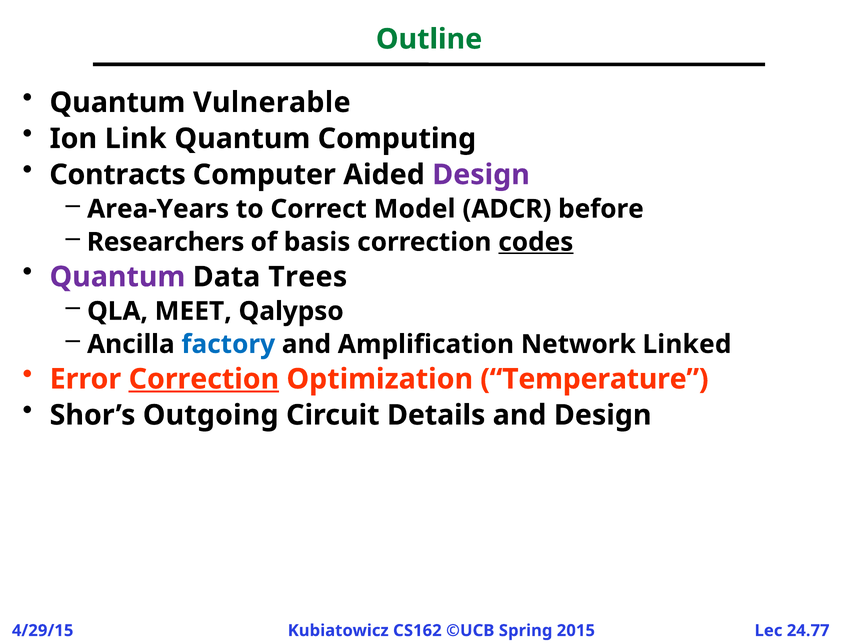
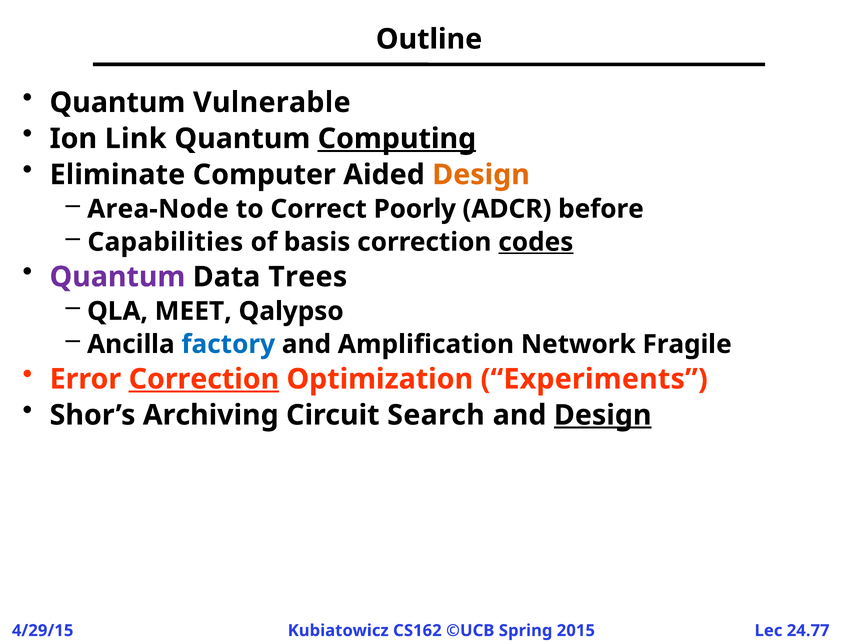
Outline colour: green -> black
Computing underline: none -> present
Contracts: Contracts -> Eliminate
Design at (481, 175) colour: purple -> orange
Area-Years: Area-Years -> Area-Node
Model: Model -> Poorly
Researchers: Researchers -> Capabilities
Linked: Linked -> Fragile
Temperature: Temperature -> Experiments
Outgoing: Outgoing -> Archiving
Details: Details -> Search
Design at (603, 415) underline: none -> present
